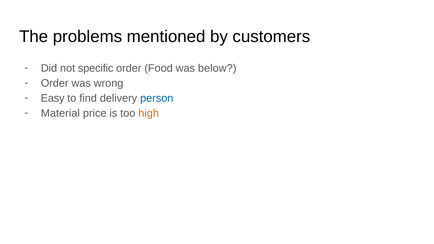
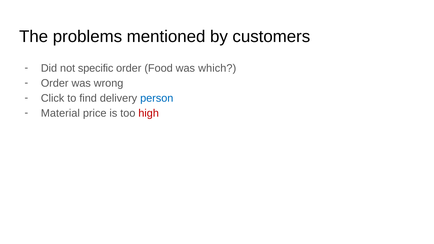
below: below -> which
Easy: Easy -> Click
high colour: orange -> red
